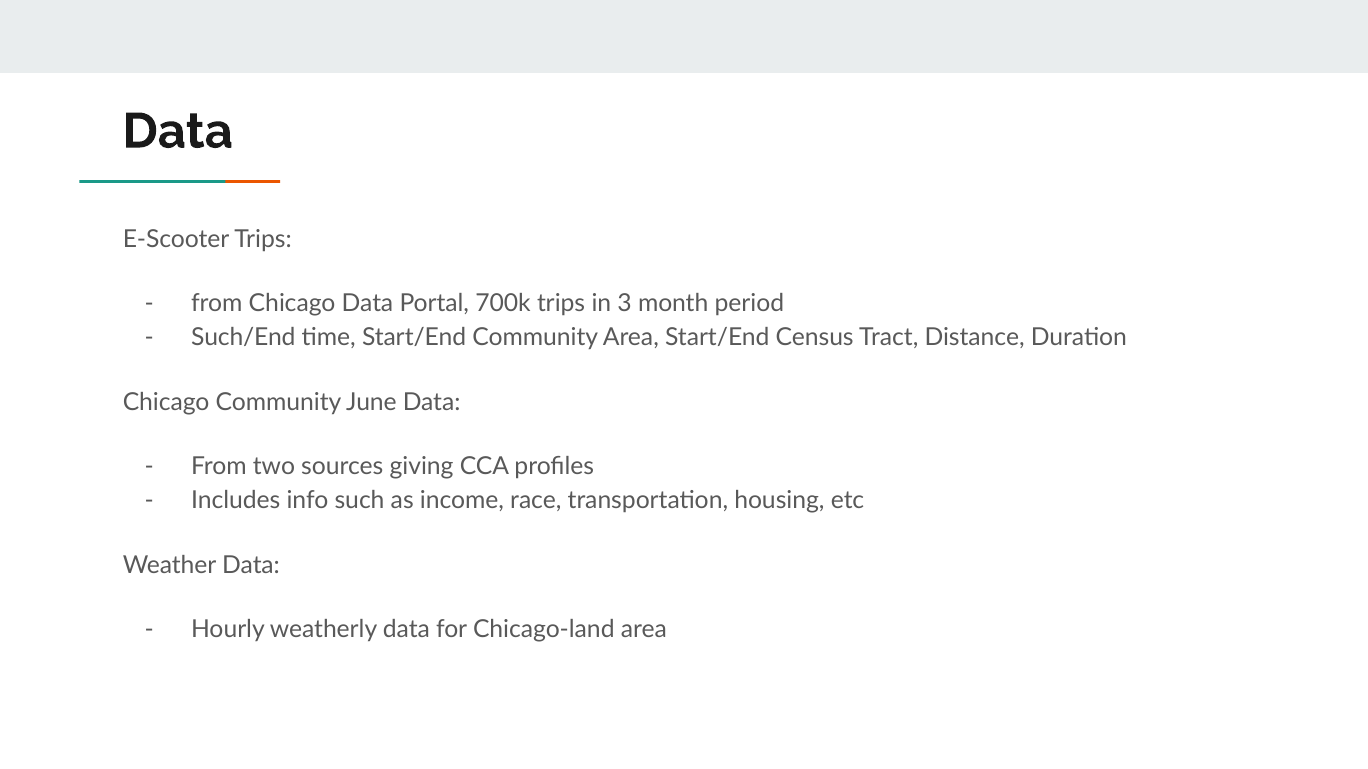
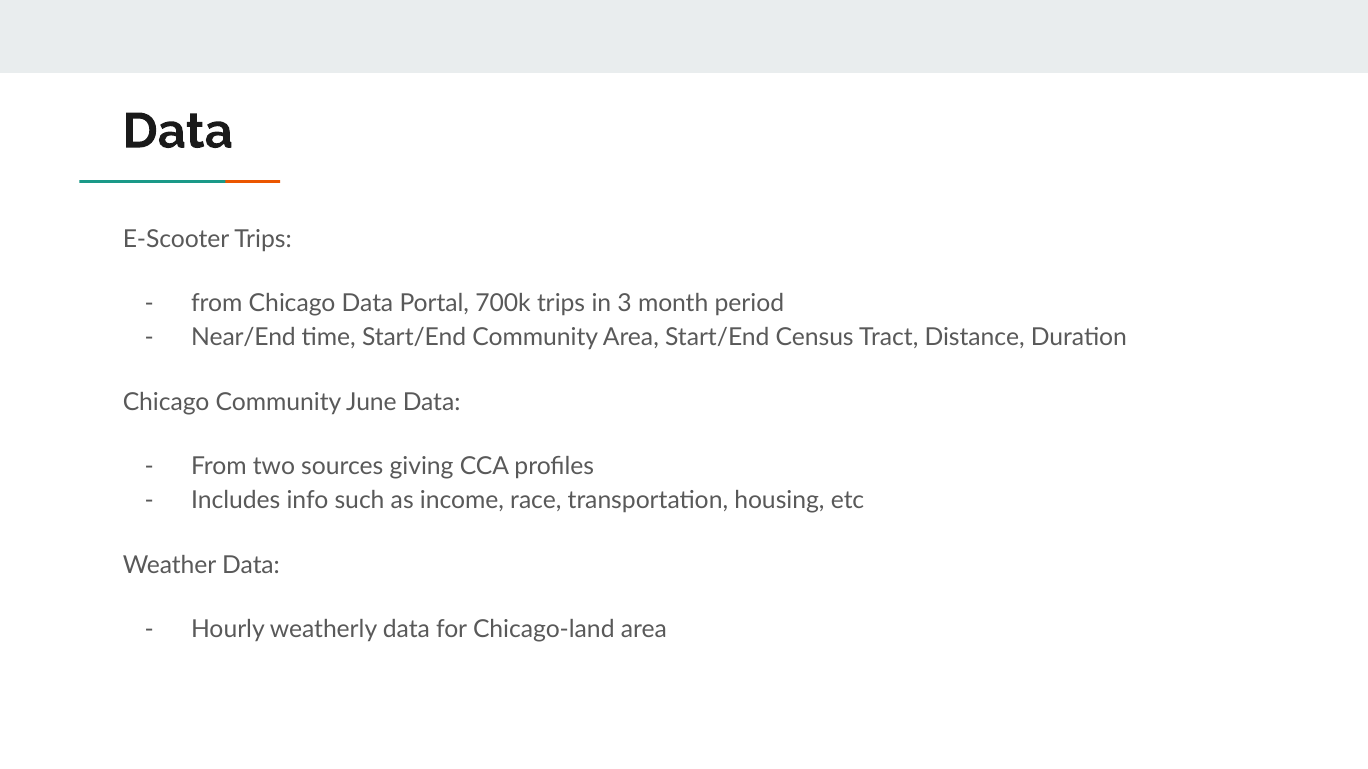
Such/End: Such/End -> Near/End
